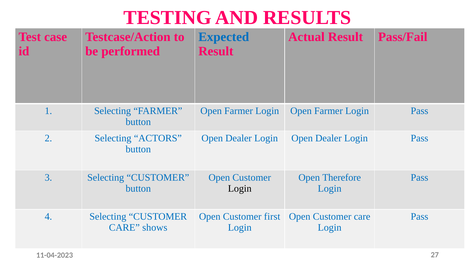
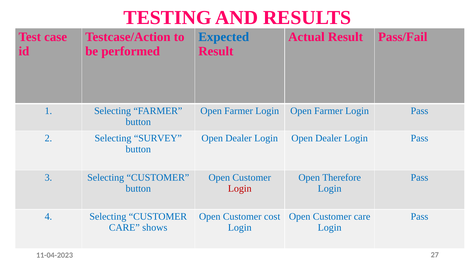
ACTORS: ACTORS -> SURVEY
Login at (240, 189) colour: black -> red
first: first -> cost
